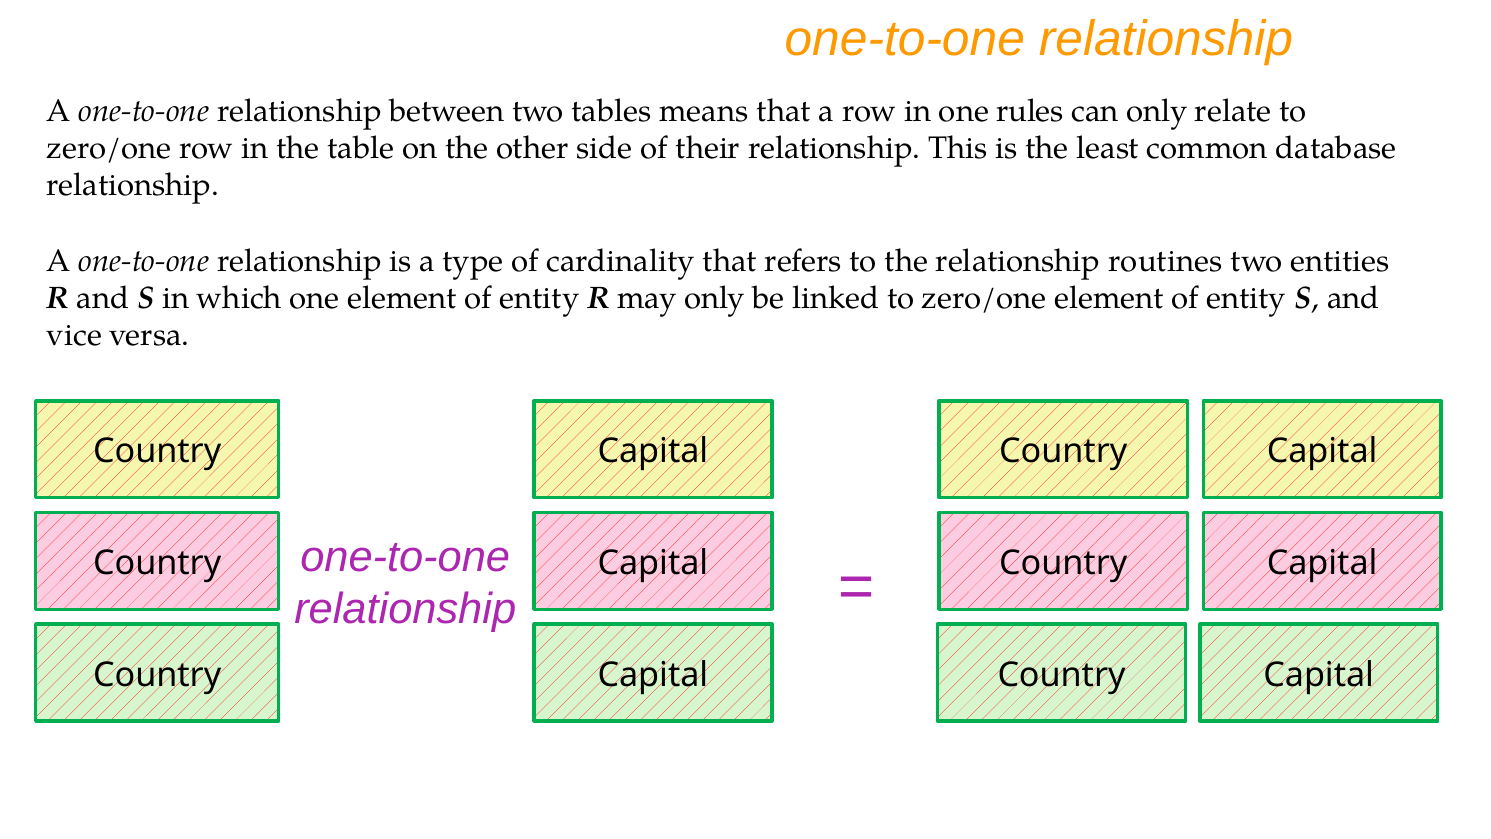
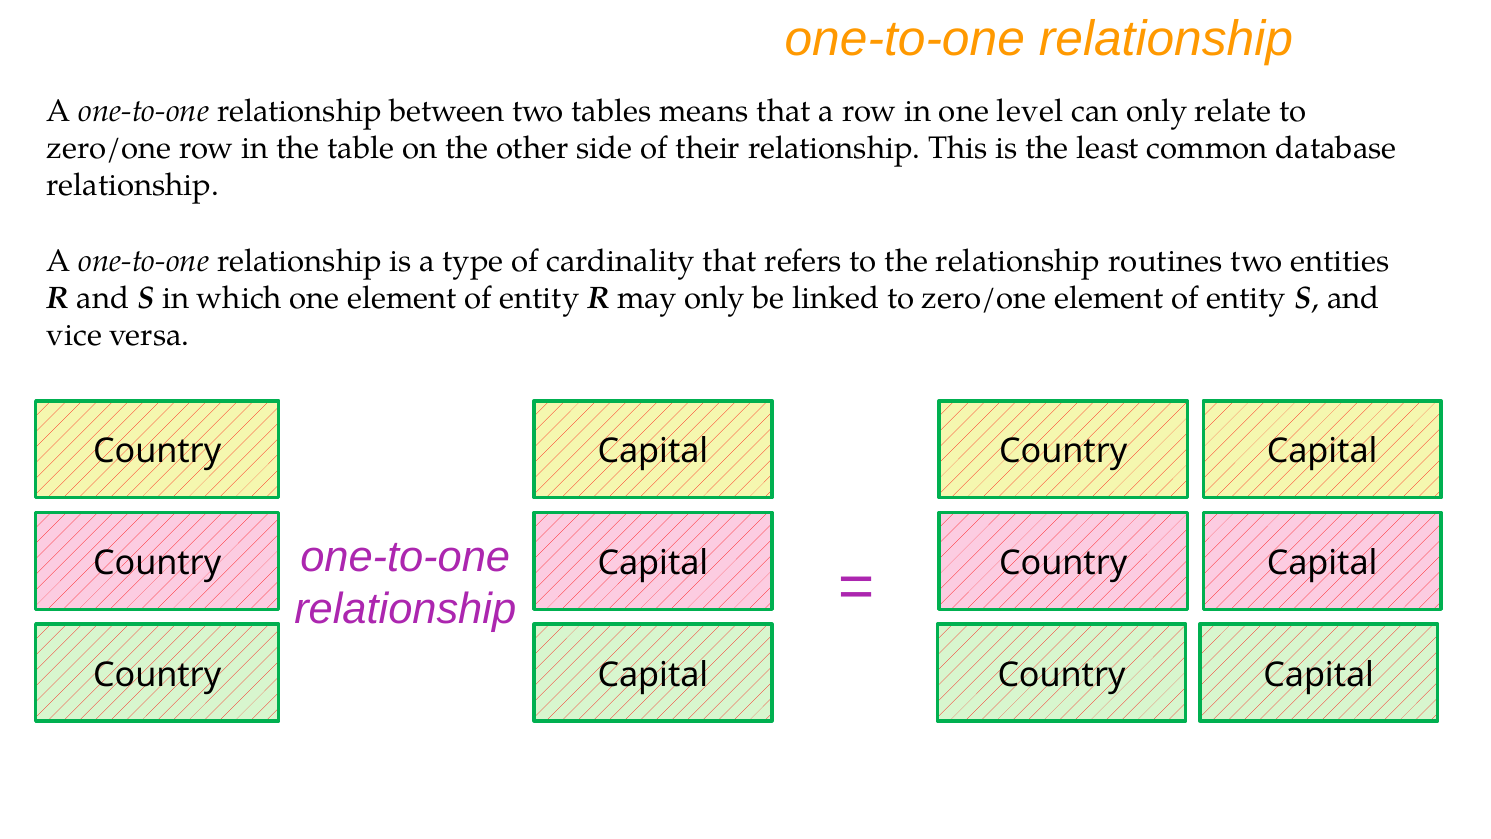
rules: rules -> level
